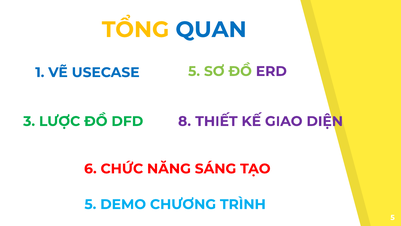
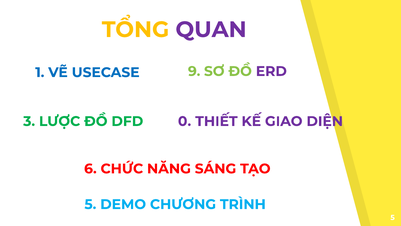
QUAN colour: blue -> purple
USECASE 5: 5 -> 9
8: 8 -> 0
